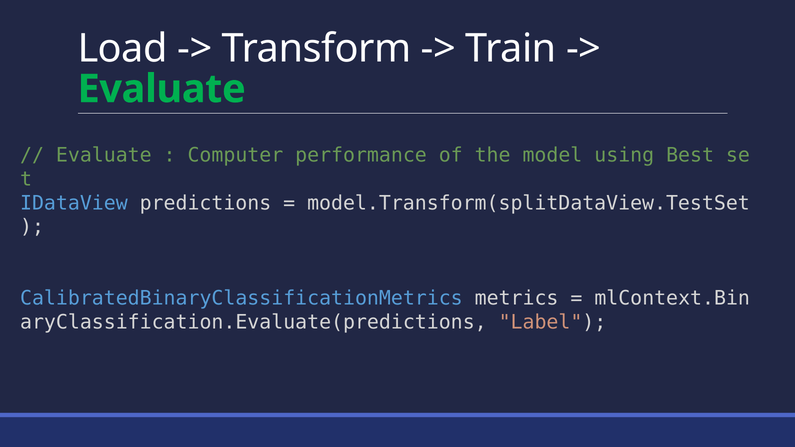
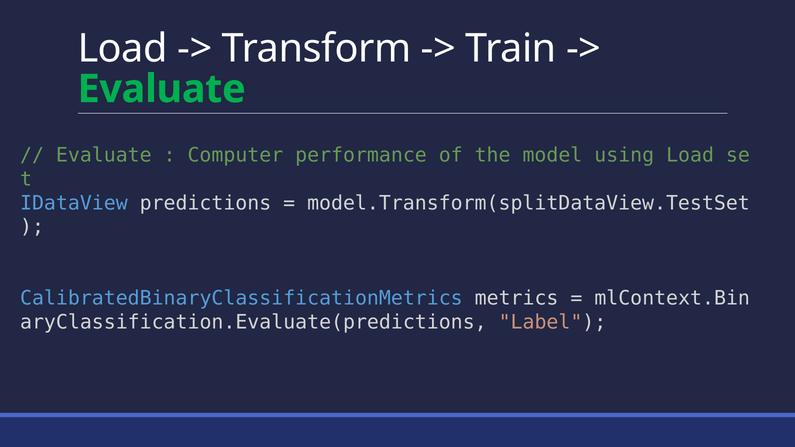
using Best: Best -> Load
